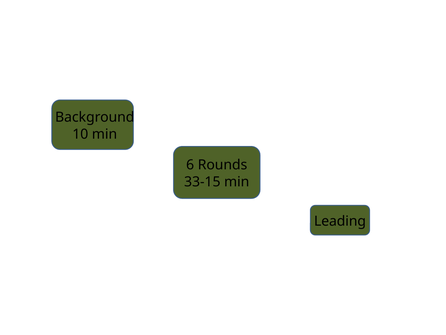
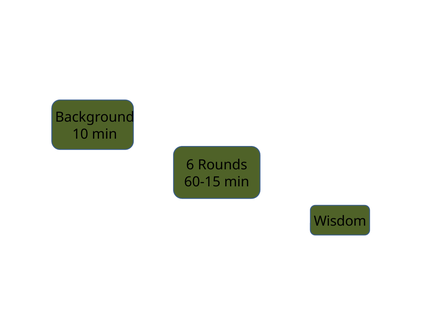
33-15: 33-15 -> 60-15
Leading: Leading -> Wisdom
